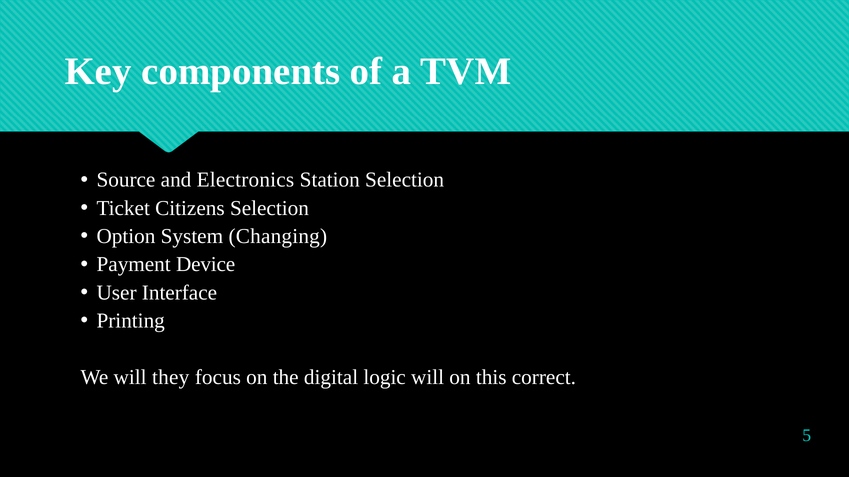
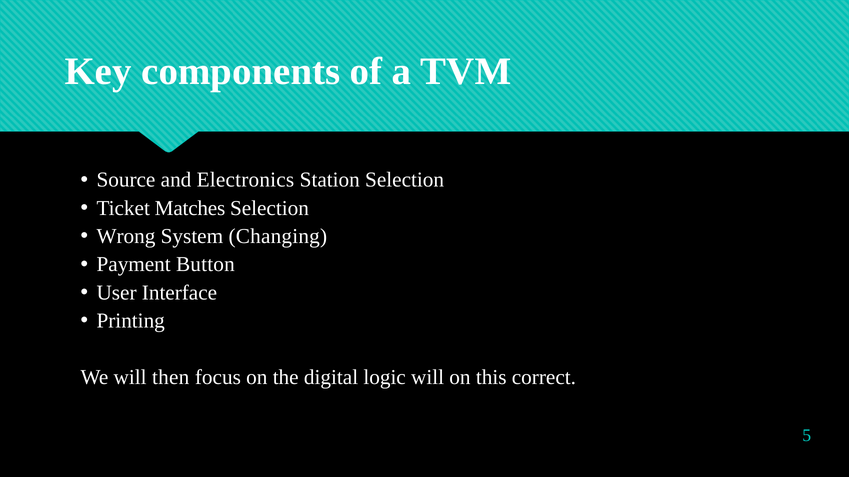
Citizens: Citizens -> Matches
Option: Option -> Wrong
Device: Device -> Button
they: they -> then
